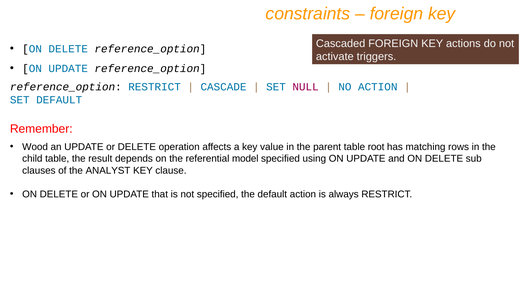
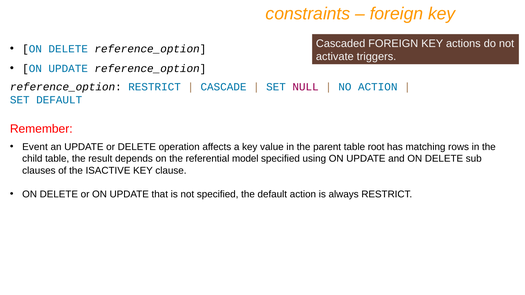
Wood: Wood -> Event
ANALYST: ANALYST -> ISACTIVE
